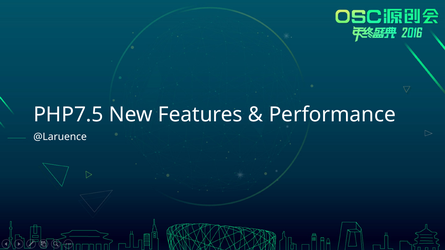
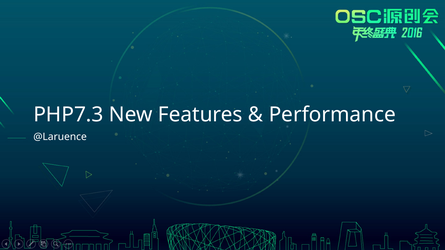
PHP7.5: PHP7.5 -> PHP7.3
